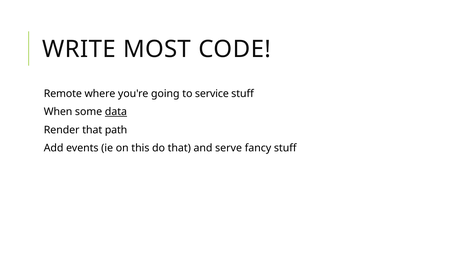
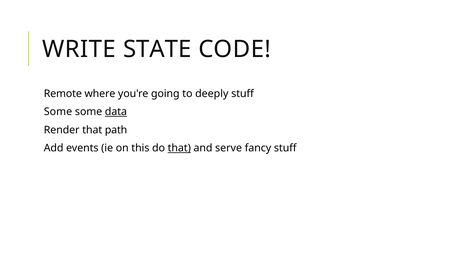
MOST: MOST -> STATE
service: service -> deeply
When at (58, 112): When -> Some
that at (179, 148) underline: none -> present
